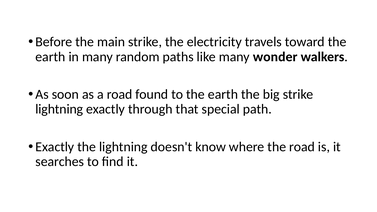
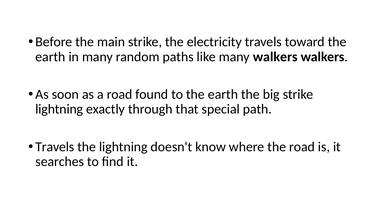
many wonder: wonder -> walkers
Exactly at (55, 147): Exactly -> Travels
